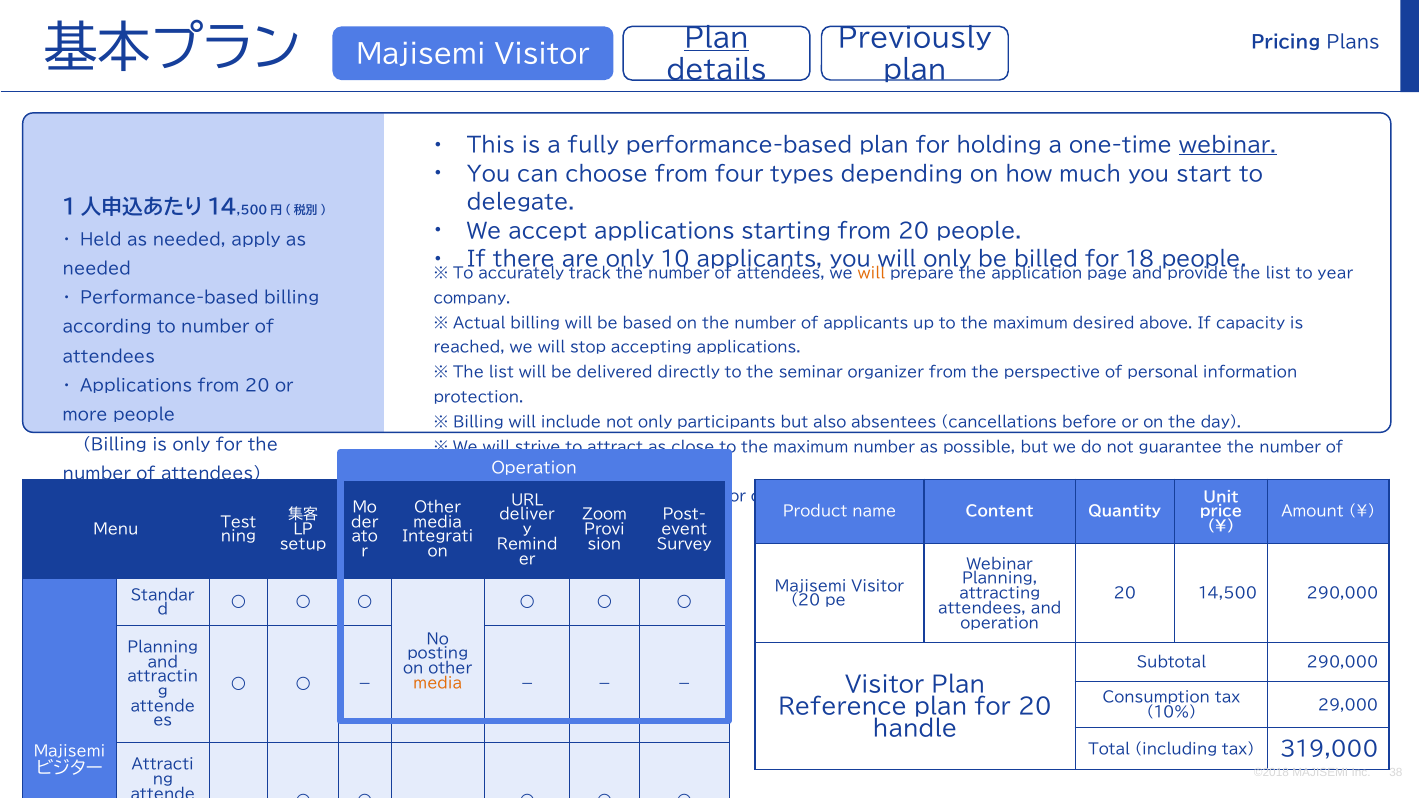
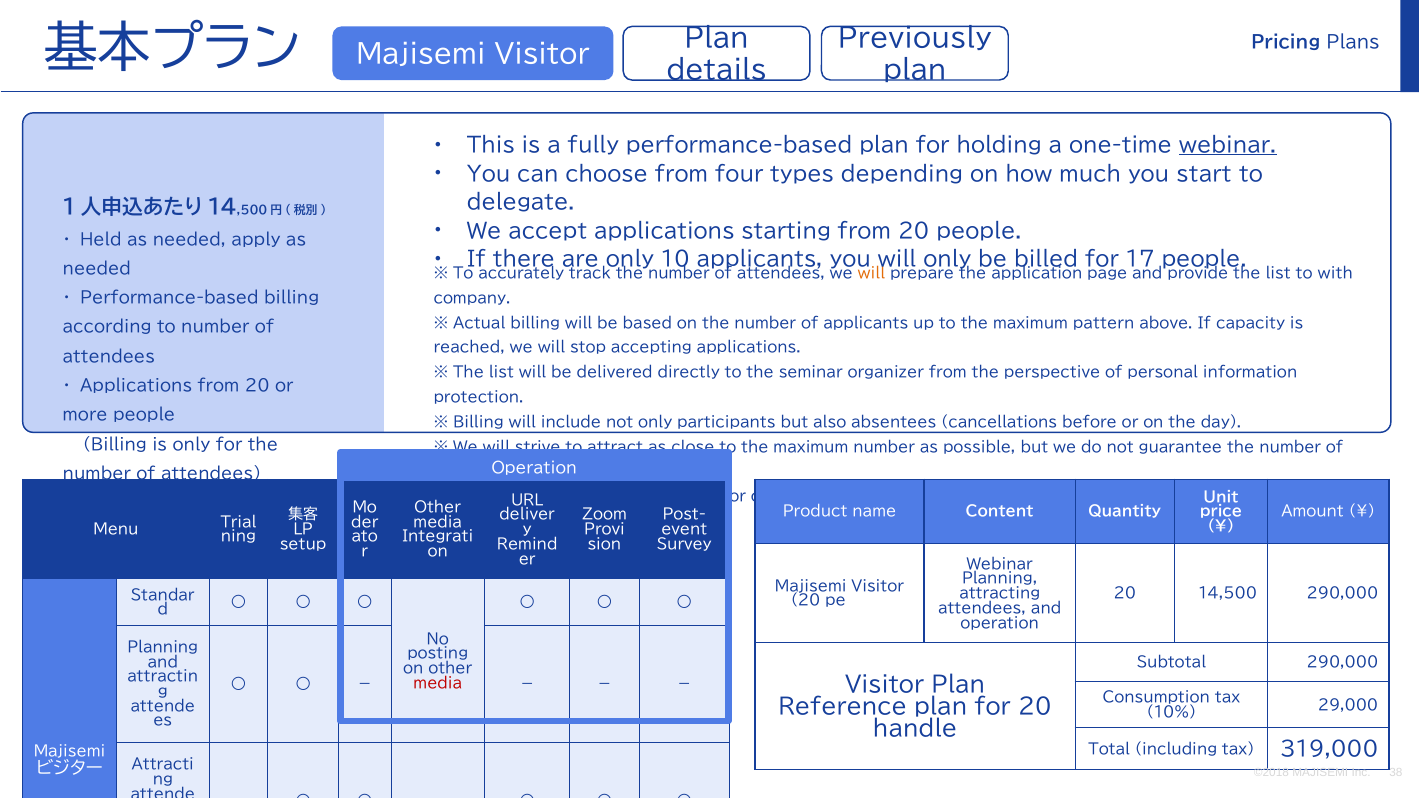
Plan at (717, 39) underline: present -> none
18: 18 -> 17
year: year -> with
desired: desired -> pattern
Test: Test -> Trial
media at (438, 683) colour: orange -> red
